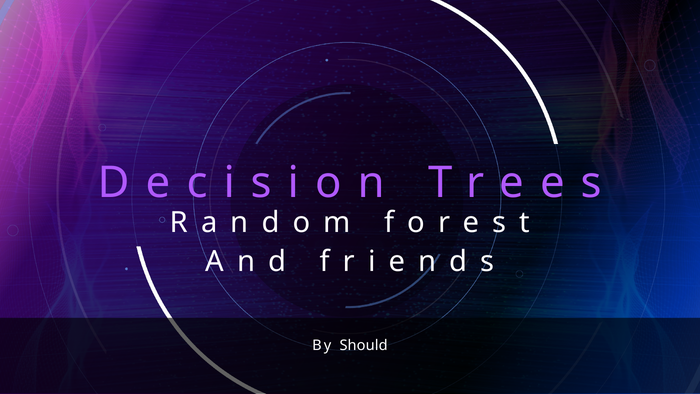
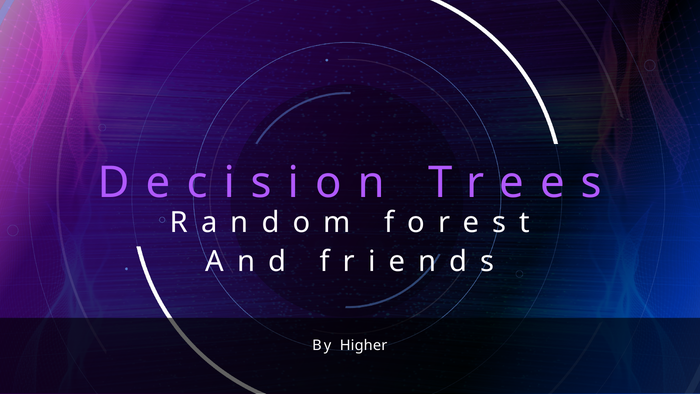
Should: Should -> Higher
